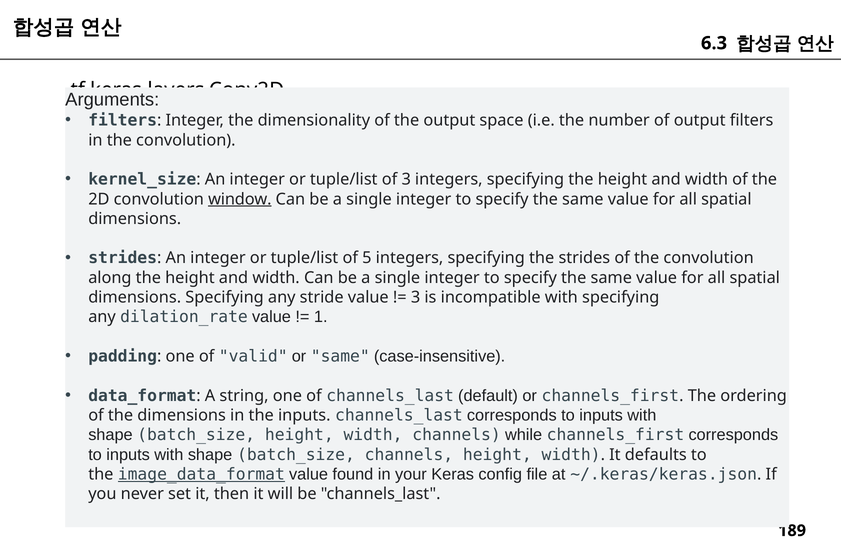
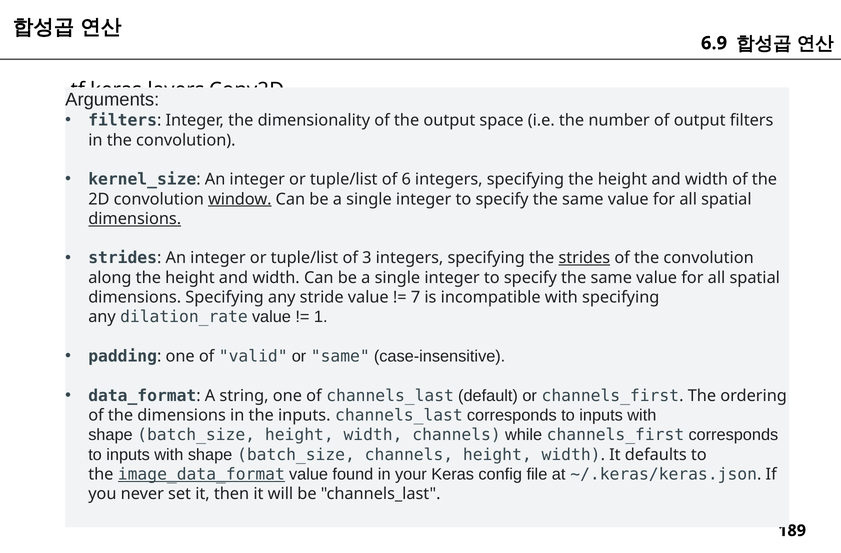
6.3: 6.3 -> 6.9
of 3: 3 -> 6
dimensions at (135, 219) underline: none -> present
5: 5 -> 3
strides at (584, 258) underline: none -> present
3 at (416, 297): 3 -> 7
